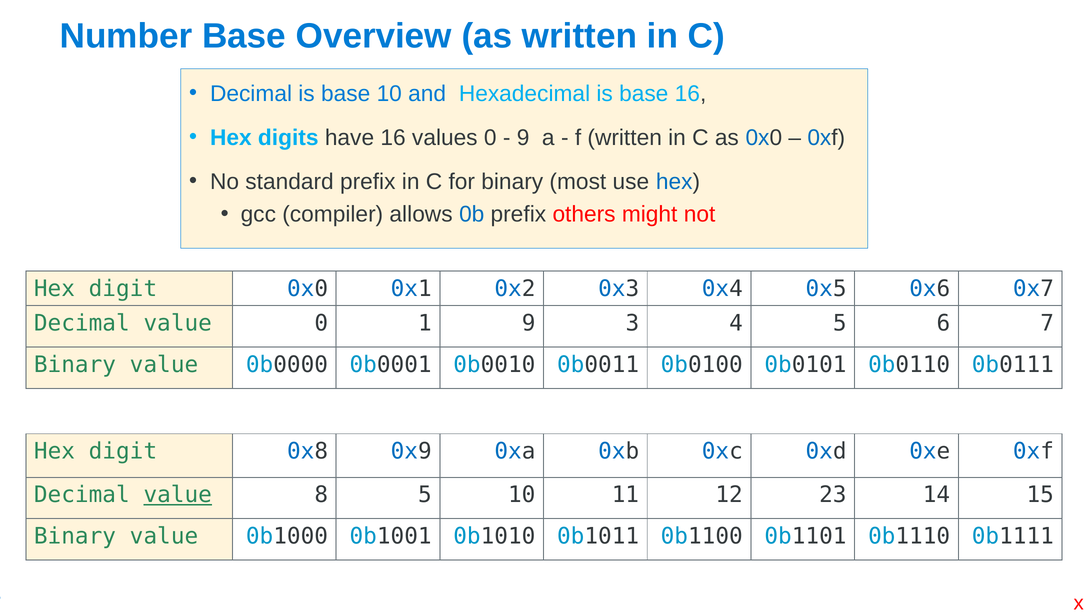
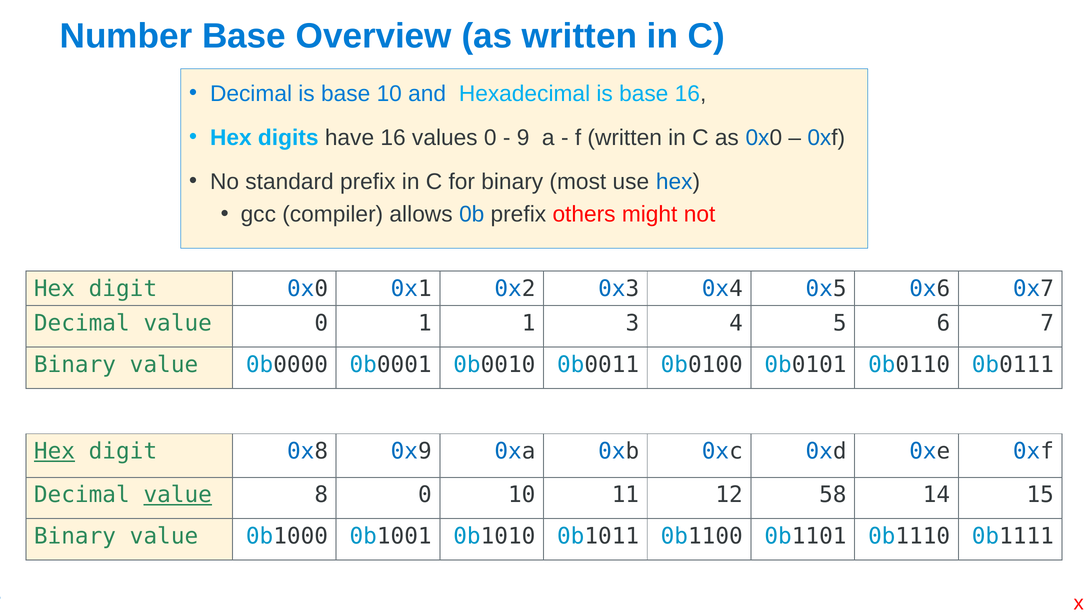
1 9: 9 -> 1
Hex at (55, 452) underline: none -> present
8 5: 5 -> 0
23: 23 -> 58
